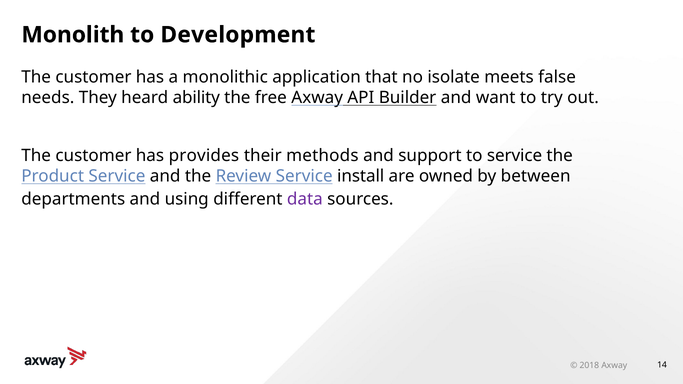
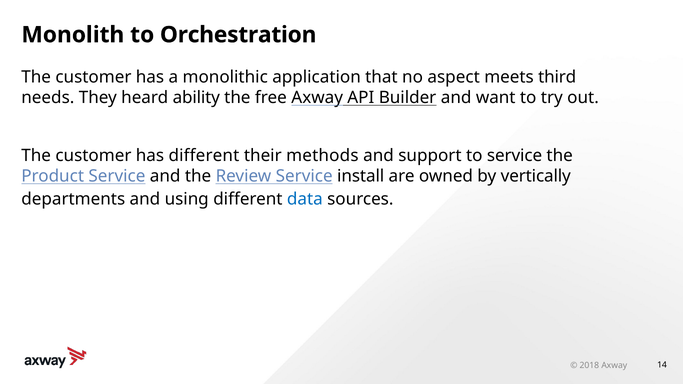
Development: Development -> Orchestration
isolate: isolate -> aspect
false: false -> third
has provides: provides -> different
between: between -> vertically
data colour: purple -> blue
